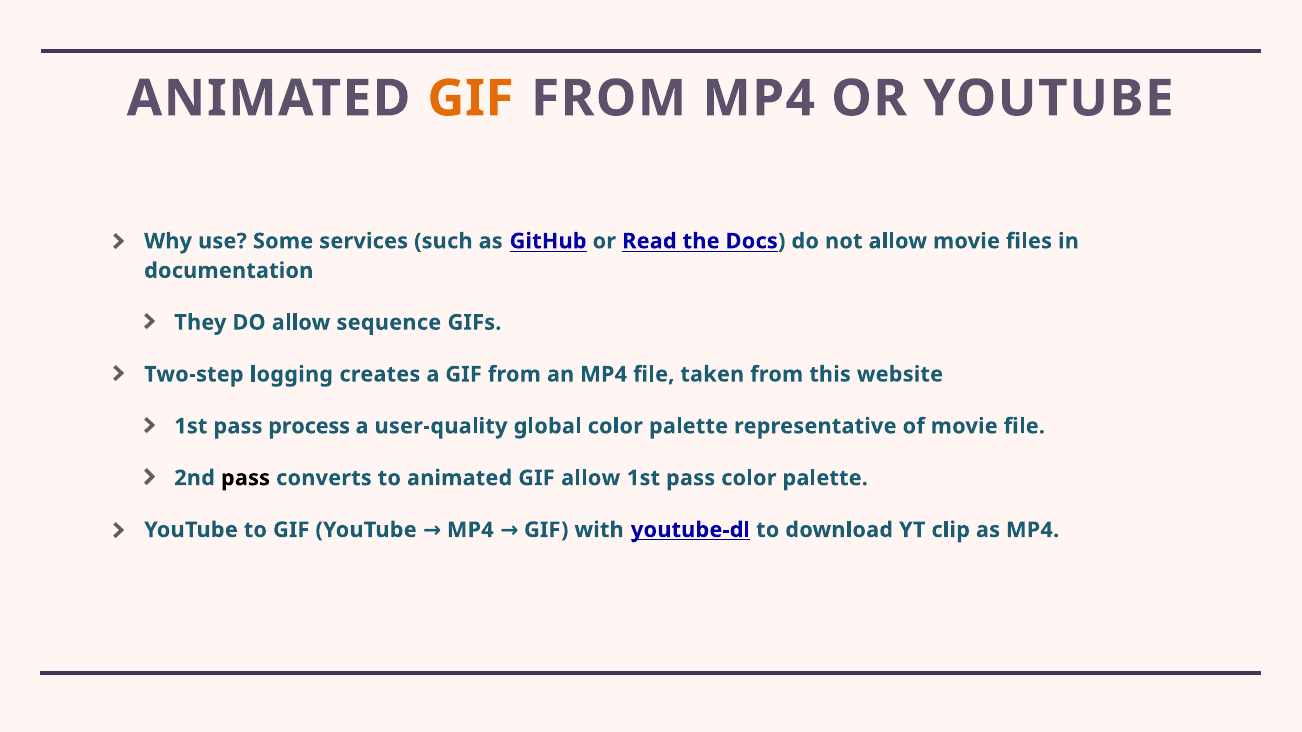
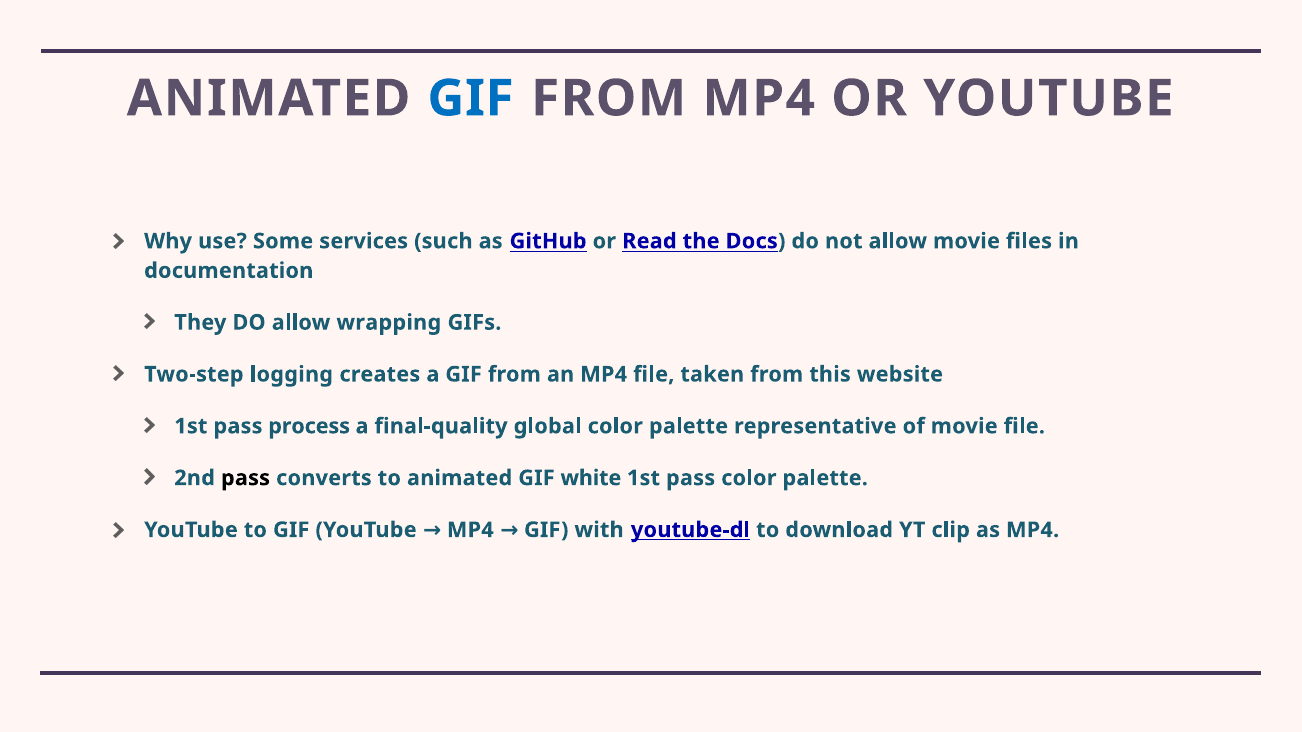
GIF at (470, 99) colour: orange -> blue
sequence: sequence -> wrapping
user-quality: user-quality -> final-quality
GIF allow: allow -> white
